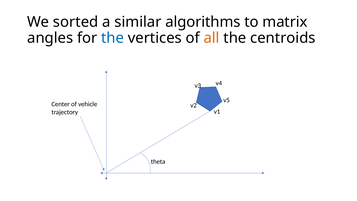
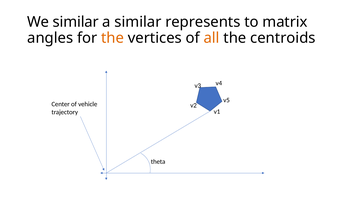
We sorted: sorted -> similar
algorithms: algorithms -> represents
the at (113, 38) colour: blue -> orange
